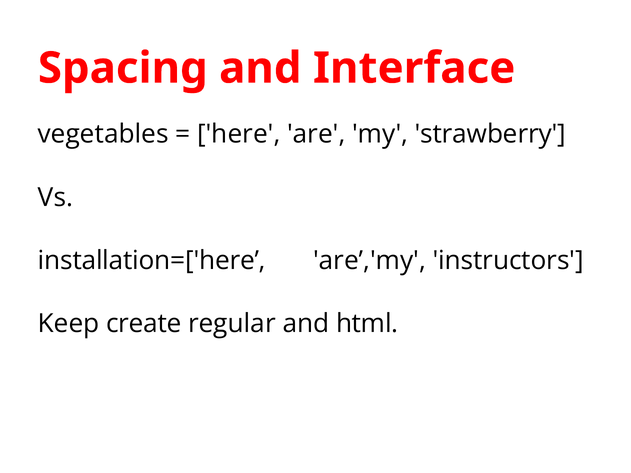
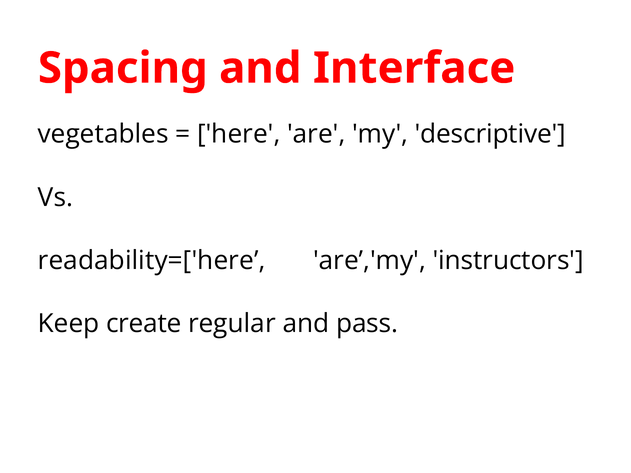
strawberry: strawberry -> descriptive
installation=['here: installation=['here -> readability=['here
html: html -> pass
